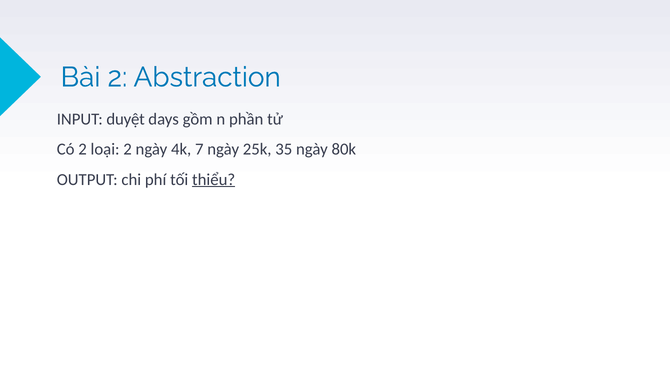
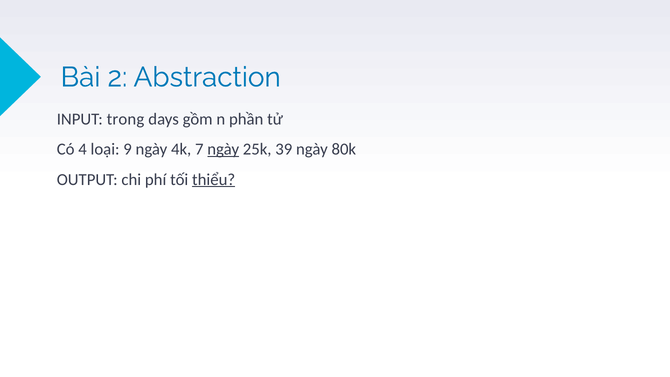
duyệt: duyệt -> trong
Có 2: 2 -> 4
loại 2: 2 -> 9
ngày at (223, 149) underline: none -> present
35: 35 -> 39
